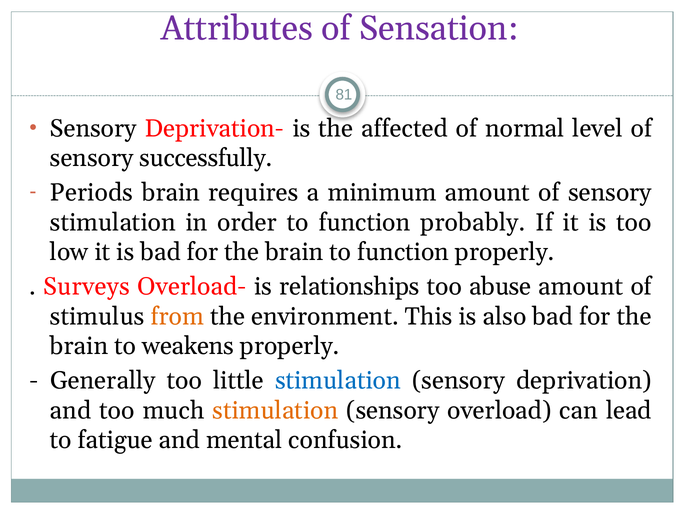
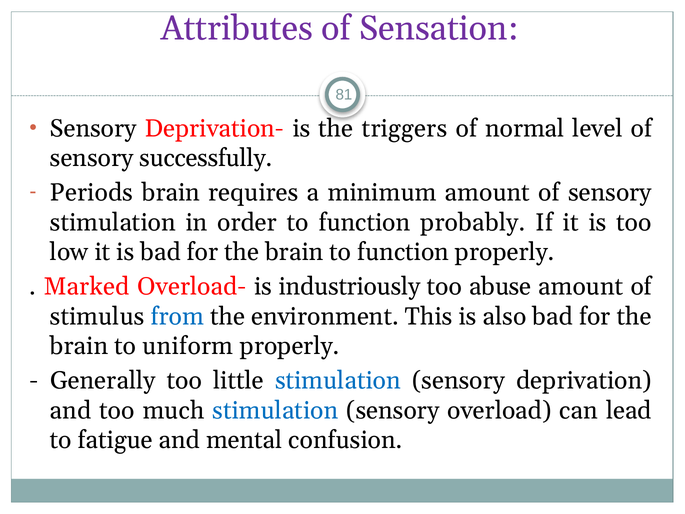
affected: affected -> triggers
Surveys: Surveys -> Marked
relationships: relationships -> industriously
from colour: orange -> blue
weakens: weakens -> uniform
stimulation at (275, 410) colour: orange -> blue
